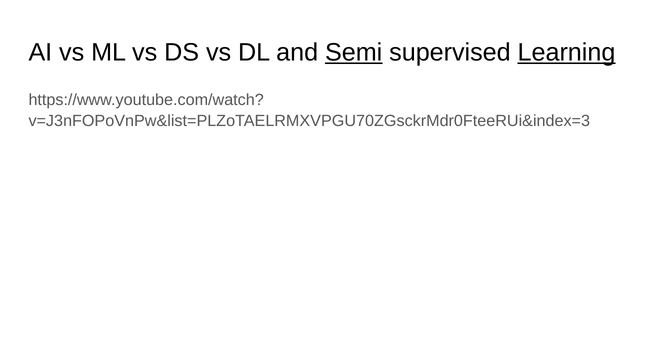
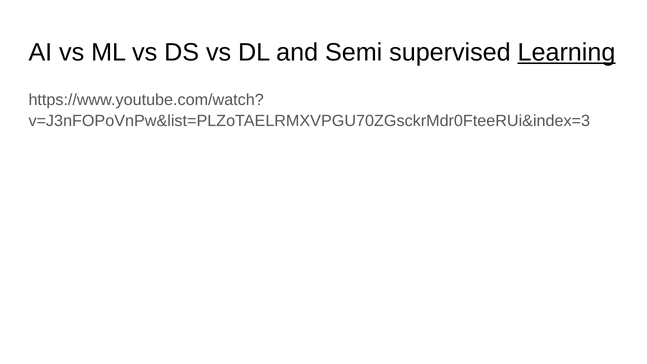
Semi underline: present -> none
